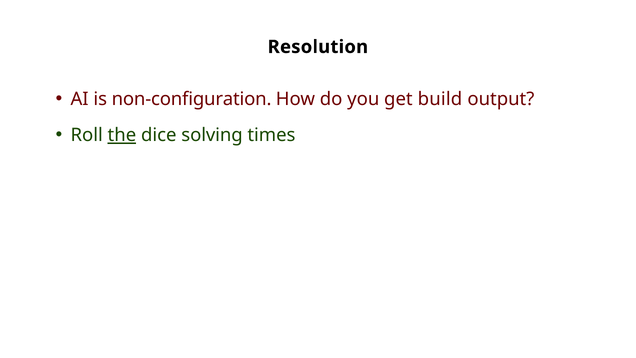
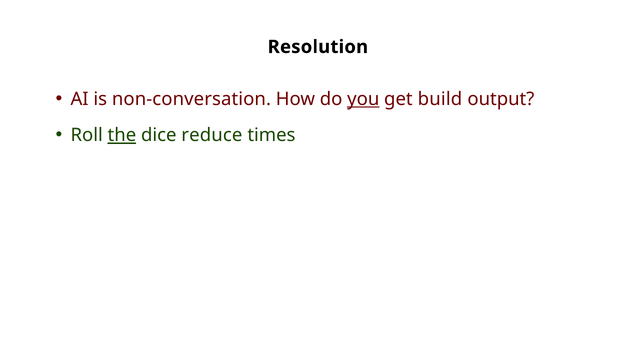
non-configuration: non-configuration -> non-conversation
you underline: none -> present
solving: solving -> reduce
